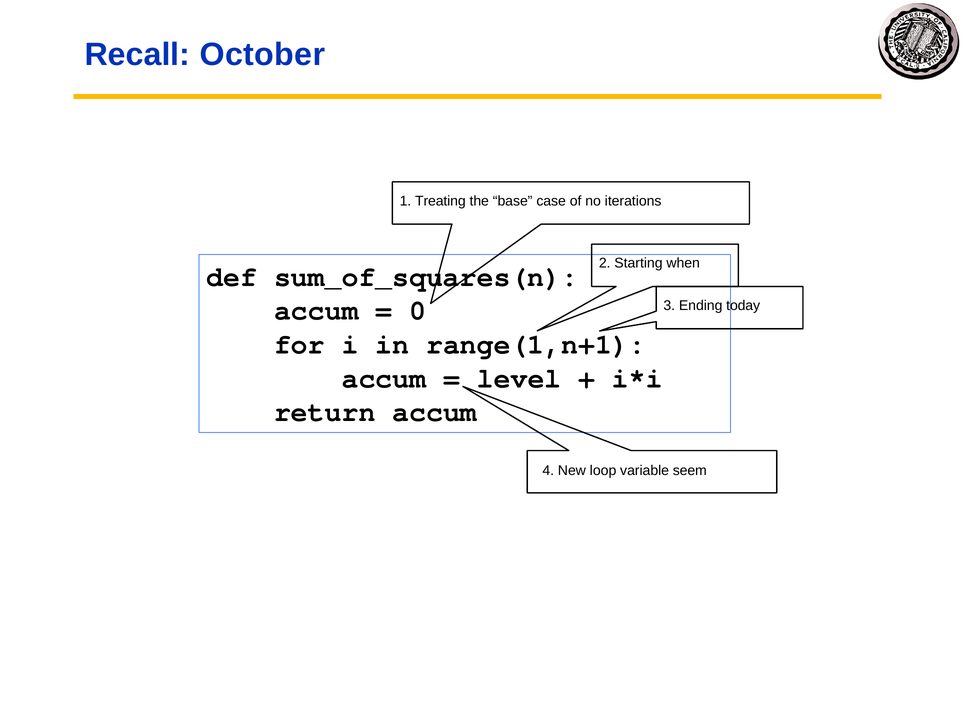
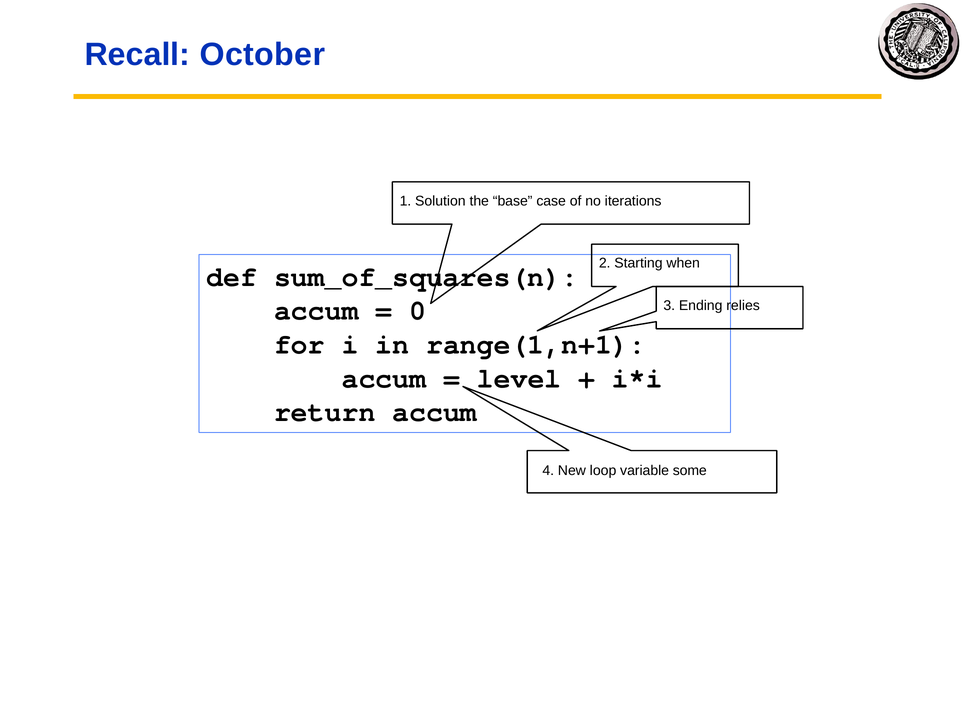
Treating: Treating -> Solution
today: today -> relies
seem: seem -> some
